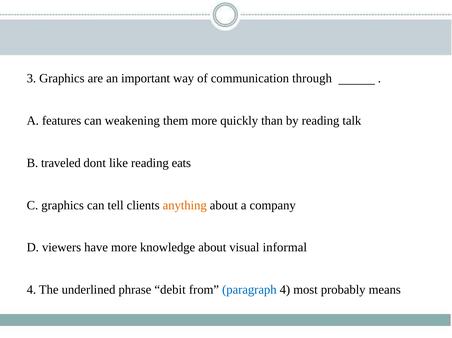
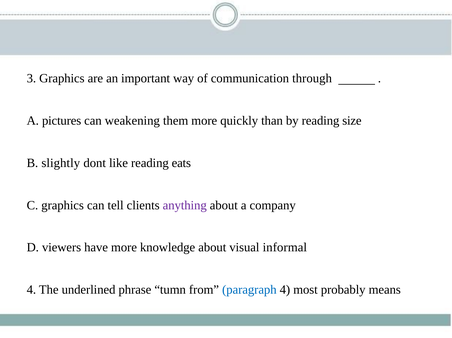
features: features -> pictures
talk: talk -> size
traveled: traveled -> slightly
anything colour: orange -> purple
debit: debit -> tumn
